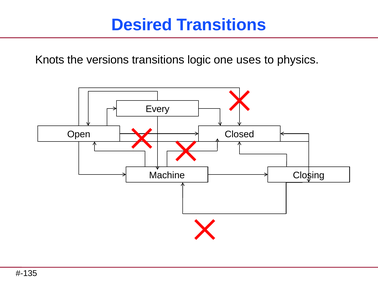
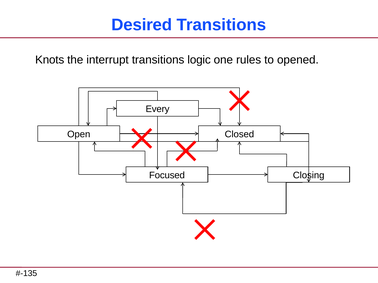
versions: versions -> interrupt
uses: uses -> rules
physics: physics -> opened
Machine: Machine -> Focused
